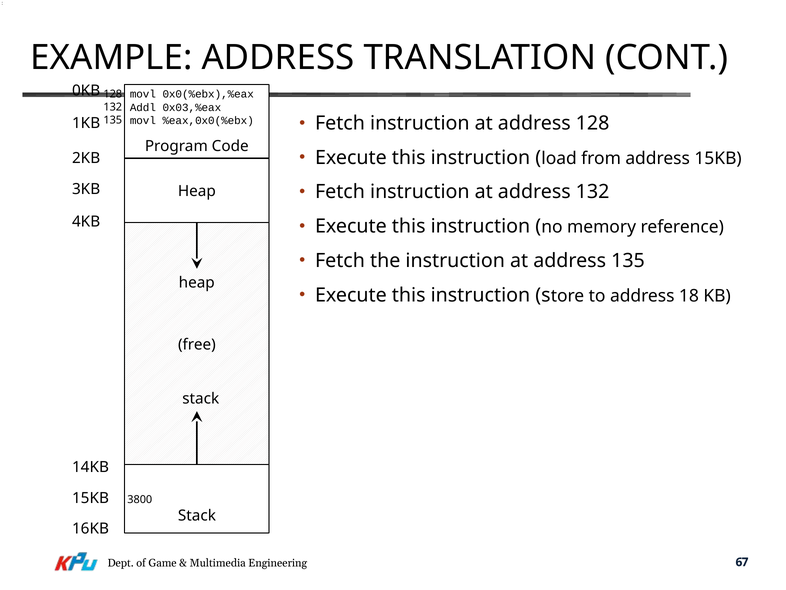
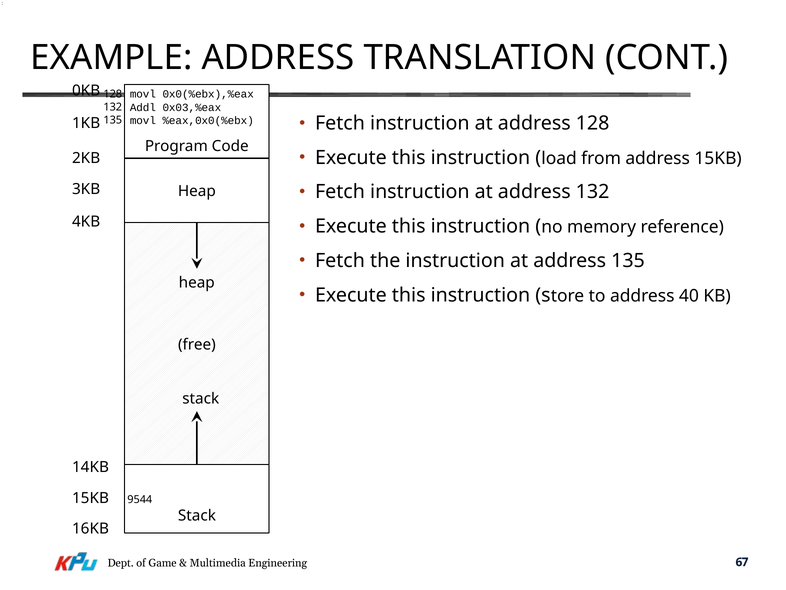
18: 18 -> 40
3800: 3800 -> 9544
